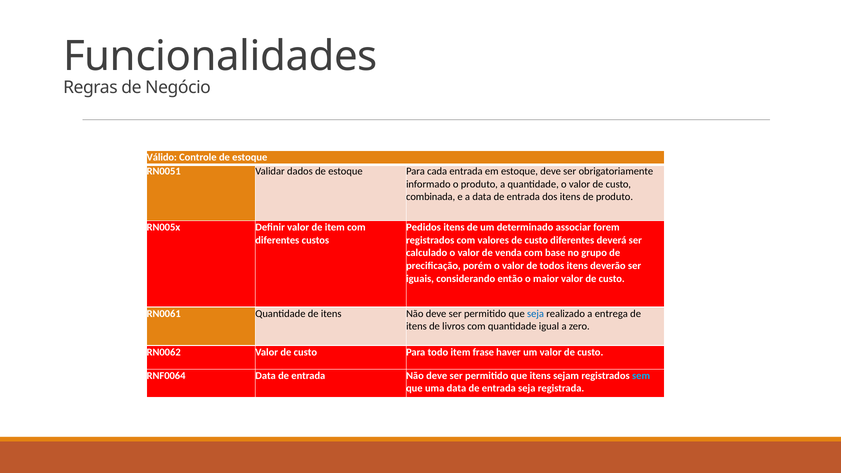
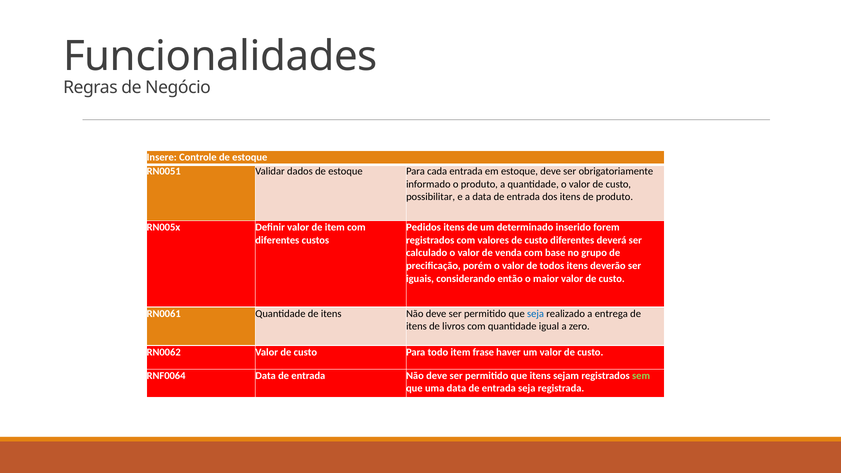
Válido: Válido -> Insere
combinada: combinada -> possibilitar
associar: associar -> inserido
sem colour: light blue -> light green
